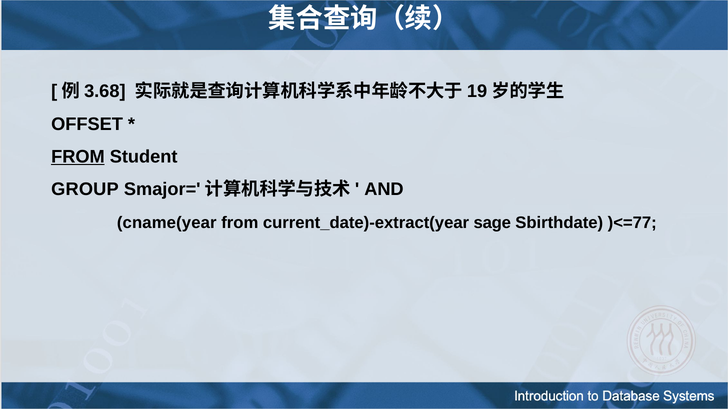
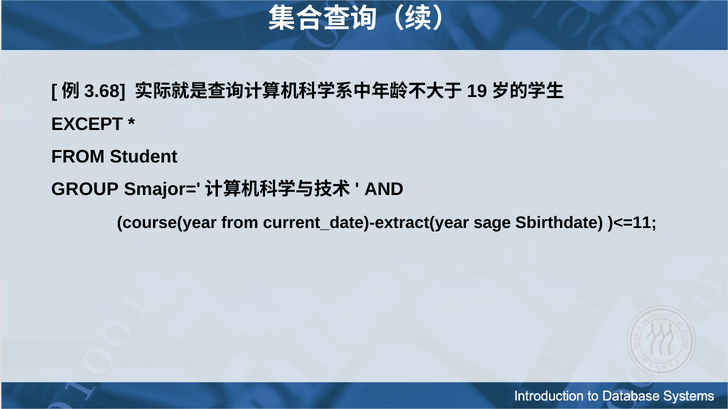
OFFSET: OFFSET -> EXCEPT
FROM at (78, 157) underline: present -> none
cname(year: cname(year -> course(year
)<=77: )<=77 -> )<=11
